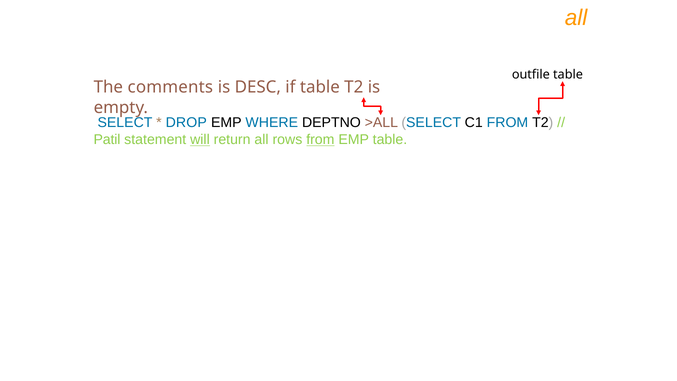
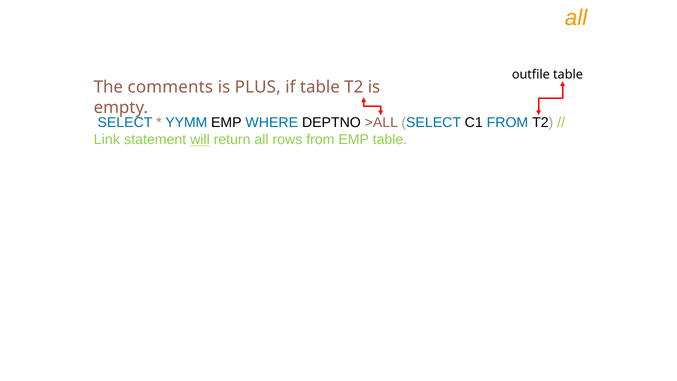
DESC: DESC -> PLUS
DROP: DROP -> YYMM
Patil: Patil -> Link
from at (320, 140) underline: present -> none
